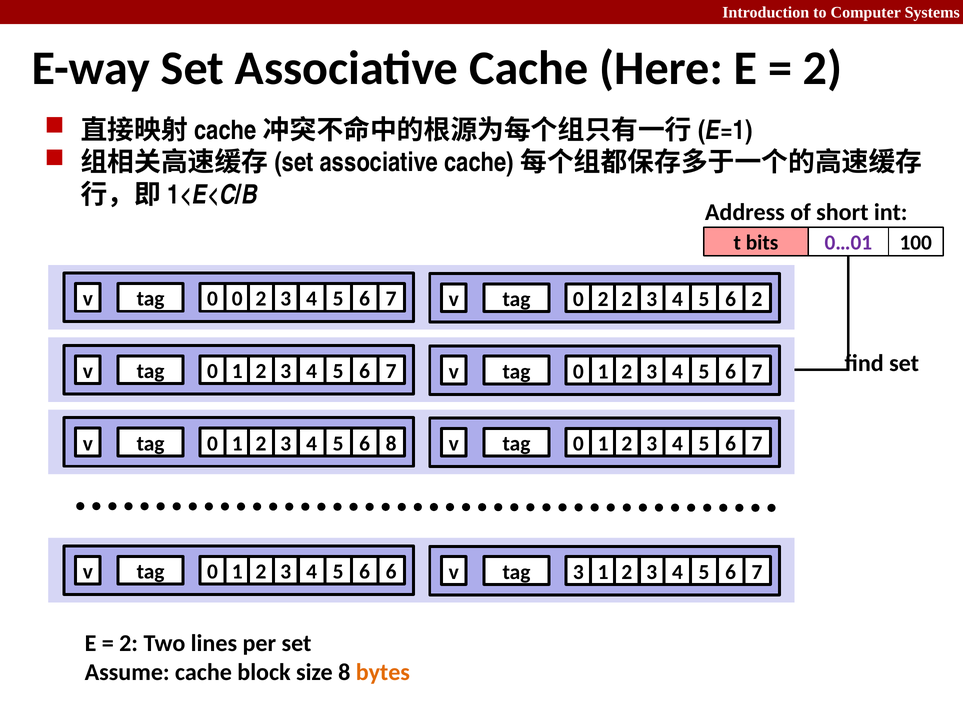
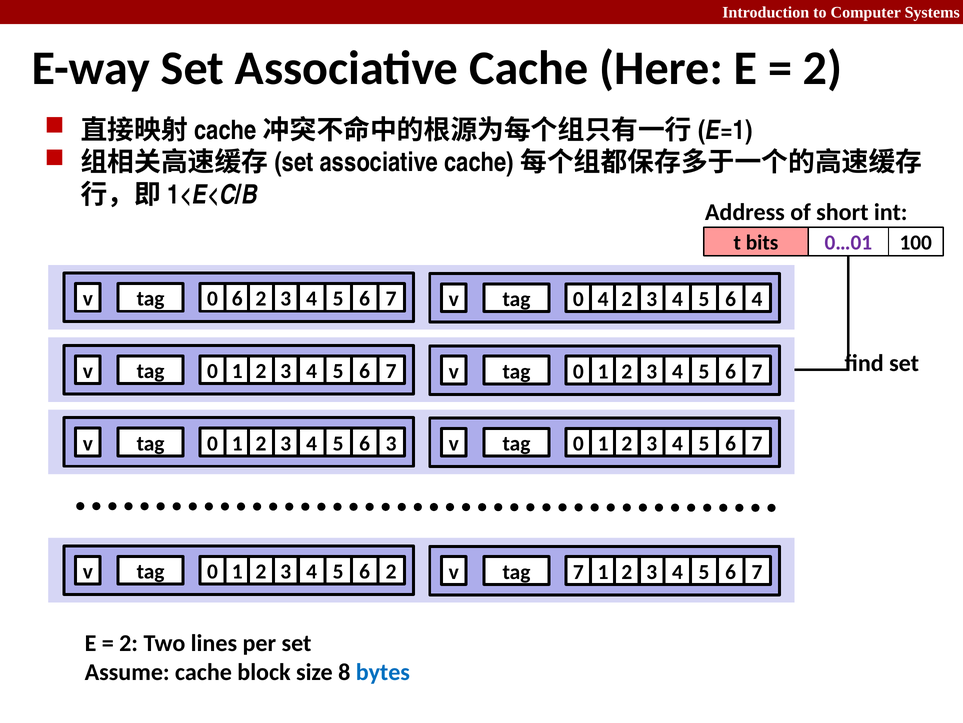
0 0: 0 -> 6
4 0 2: 2 -> 4
2 at (757, 299): 2 -> 4
2 8: 8 -> 3
2 6: 6 -> 2
4 3: 3 -> 7
bytes colour: orange -> blue
